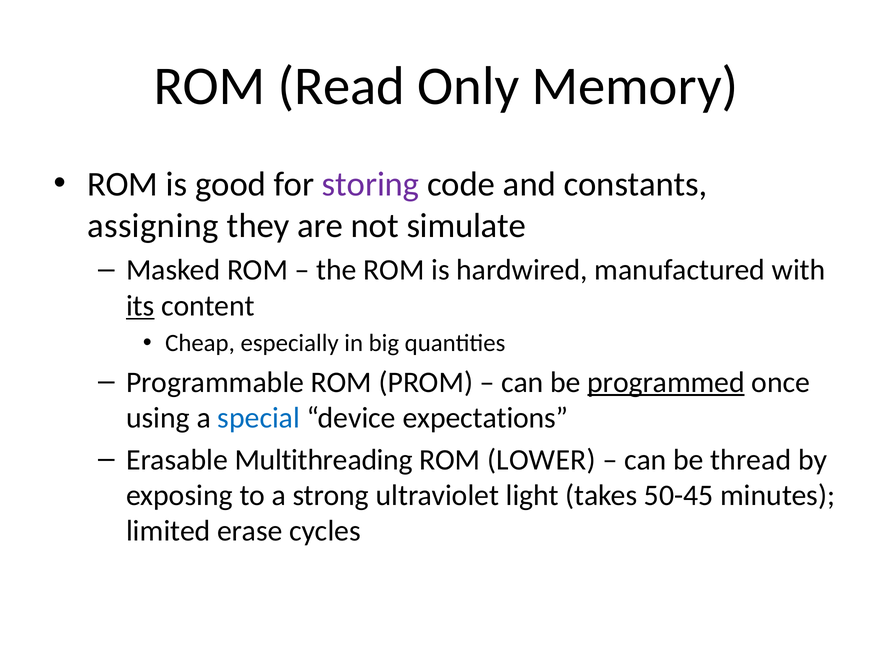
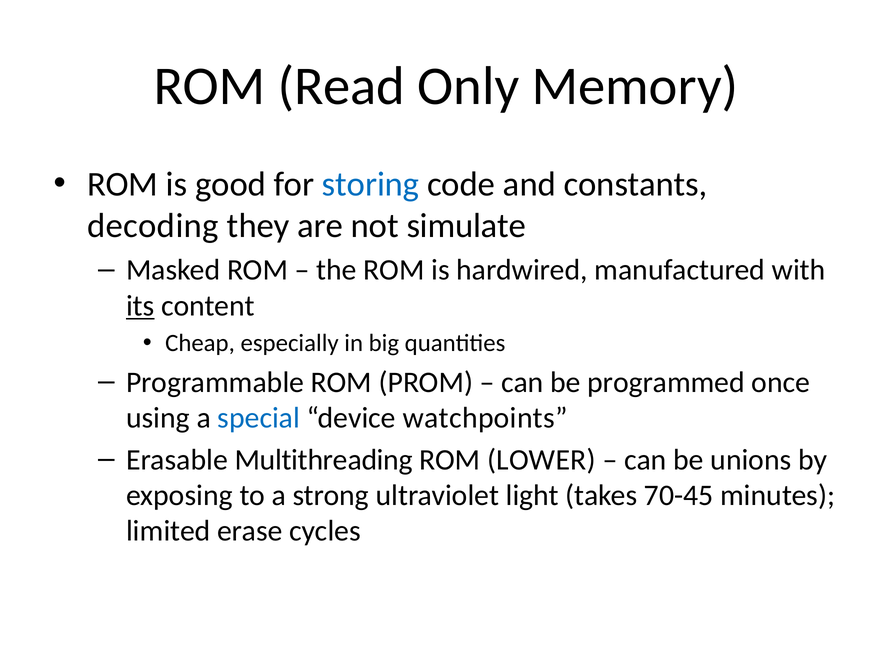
storing colour: purple -> blue
assigning: assigning -> decoding
programmed underline: present -> none
expectations: expectations -> watchpoints
thread: thread -> unions
50-45: 50-45 -> 70-45
